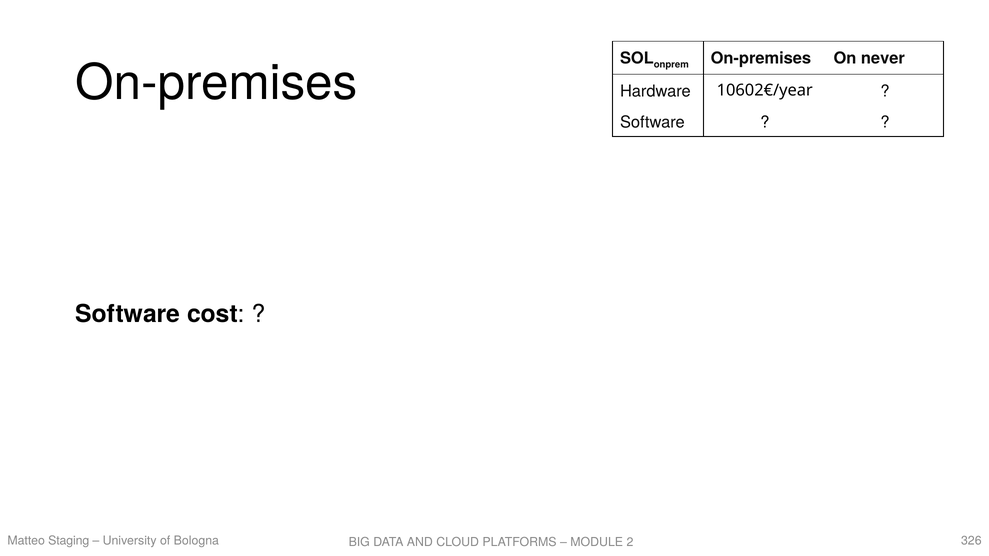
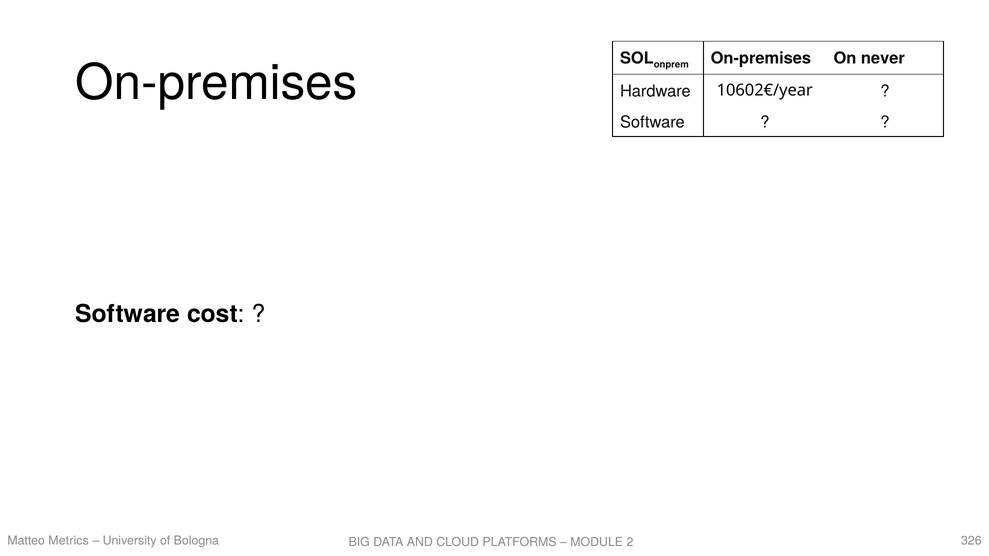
Staging: Staging -> Metrics
